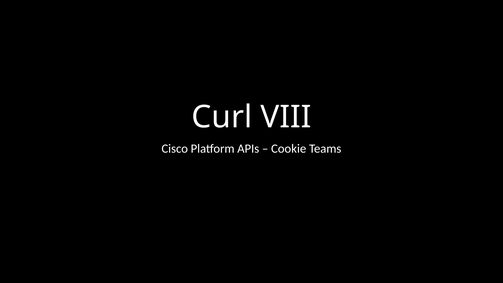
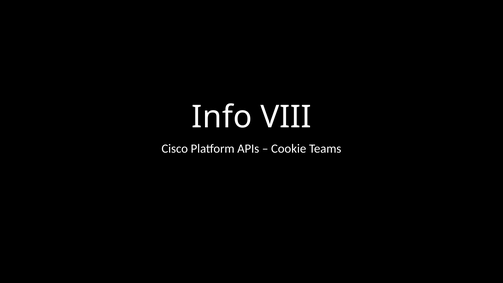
Curl: Curl -> Info
